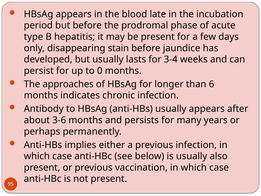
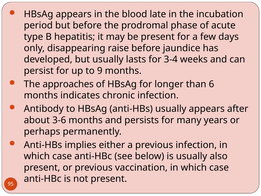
stain: stain -> raise
0: 0 -> 9
